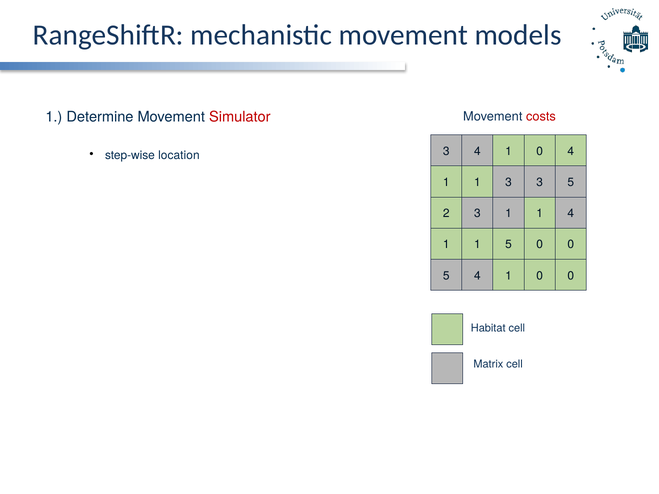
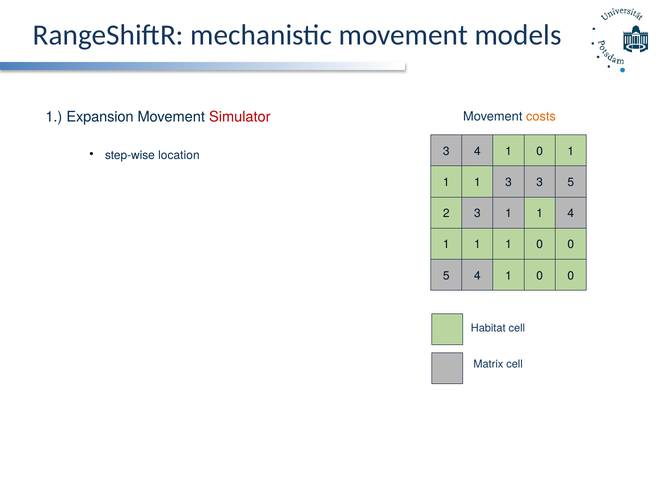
Determine: Determine -> Expansion
costs colour: red -> orange
1 0 4: 4 -> 1
5 at (508, 245): 5 -> 1
